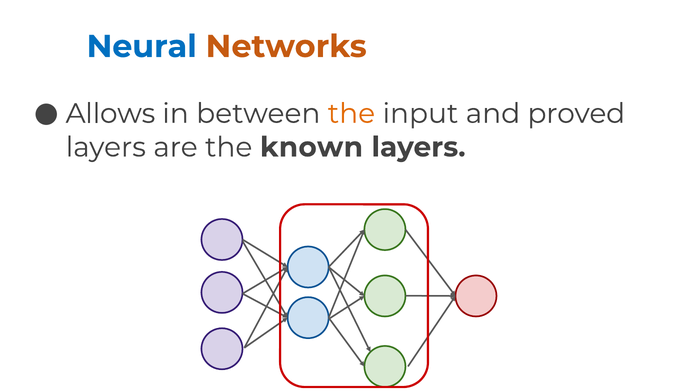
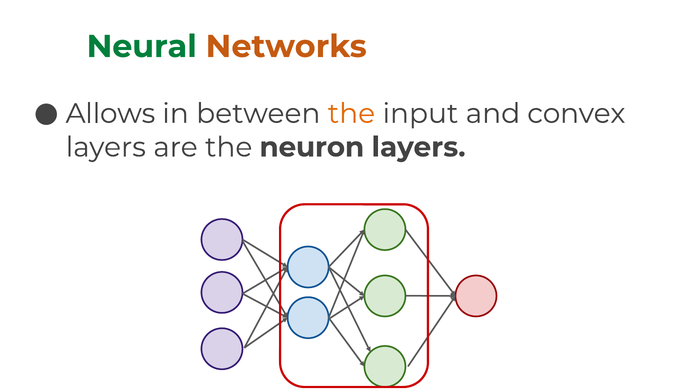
Neural colour: blue -> green
proved: proved -> convex
known: known -> neuron
